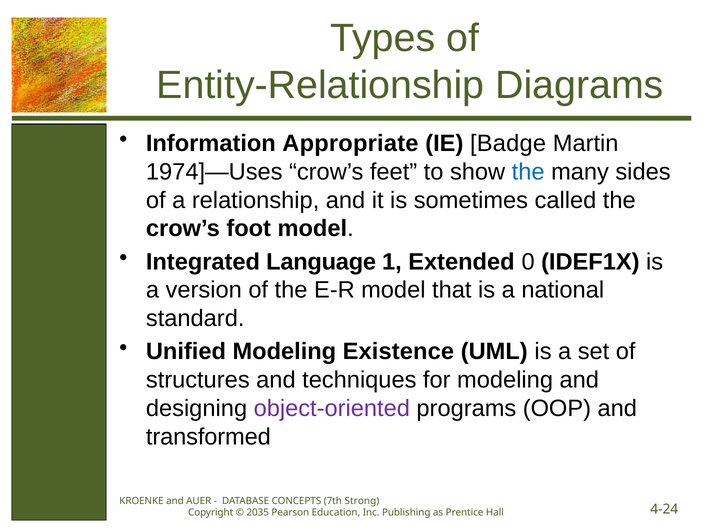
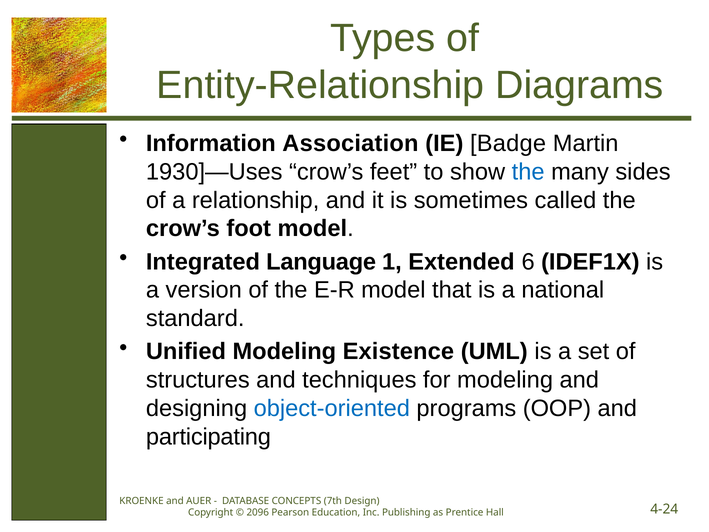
Appropriate: Appropriate -> Association
1974]—Uses: 1974]—Uses -> 1930]—Uses
0: 0 -> 6
object-oriented colour: purple -> blue
transformed: transformed -> participating
Strong: Strong -> Design
2035: 2035 -> 2096
